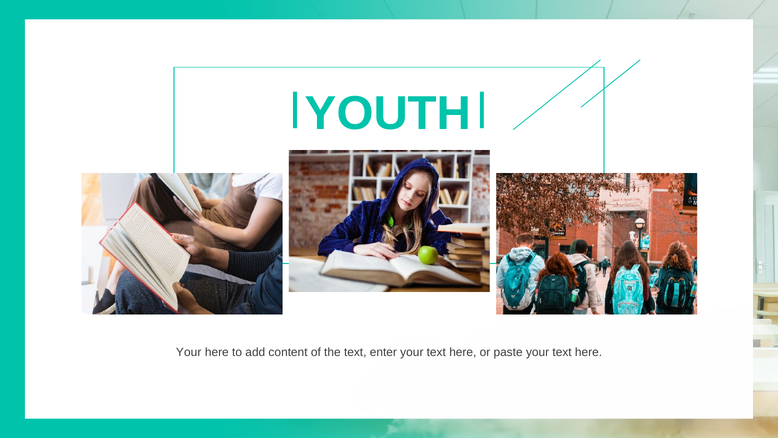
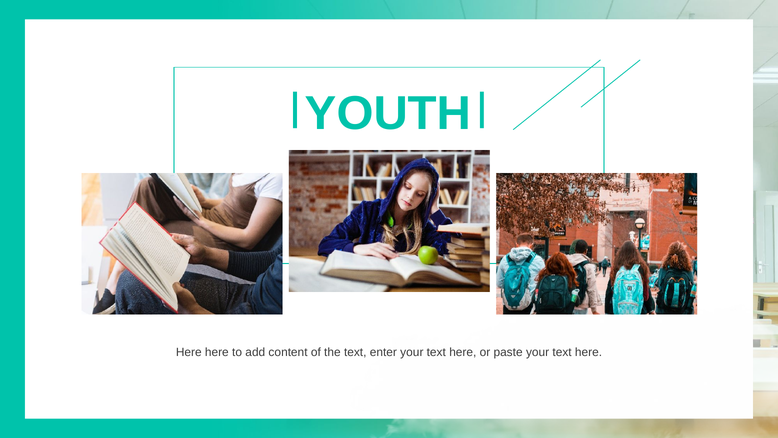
Your at (189, 352): Your -> Here
